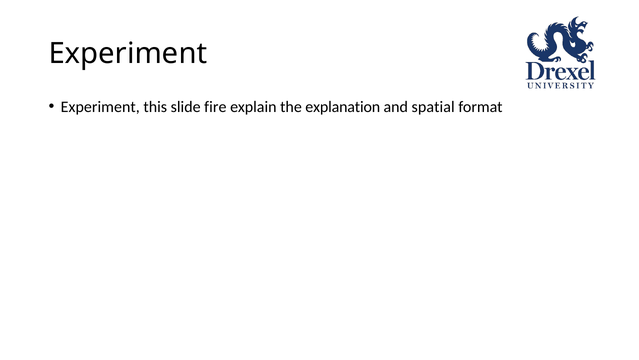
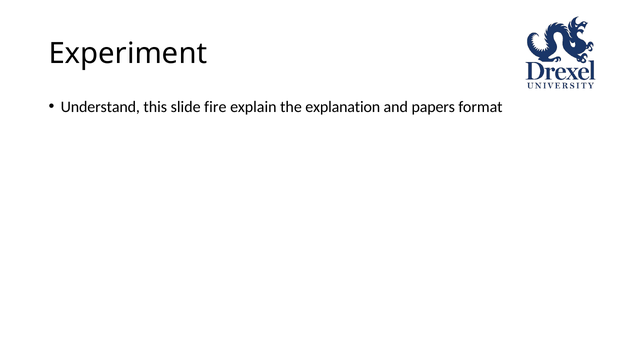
Experiment at (100, 107): Experiment -> Understand
spatial: spatial -> papers
